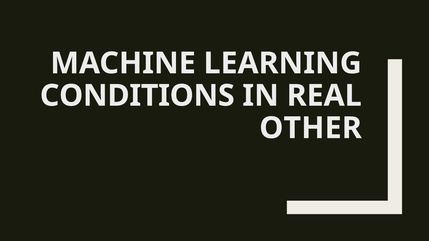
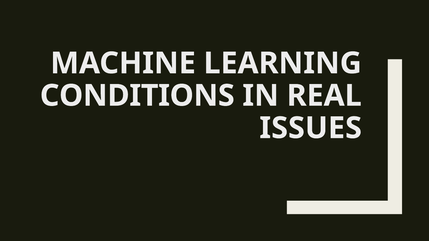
OTHER: OTHER -> ISSUES
